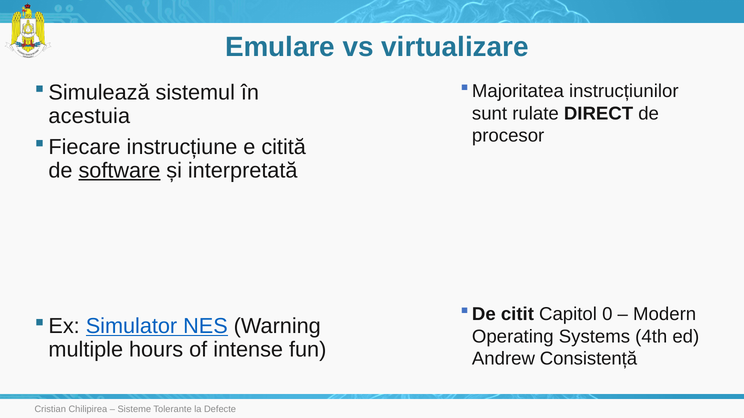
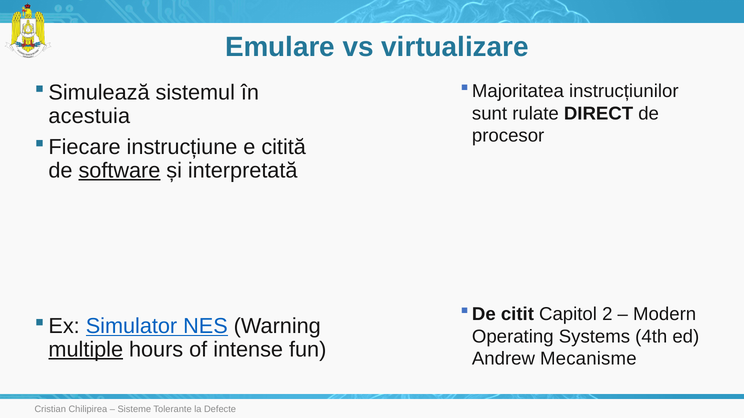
0: 0 -> 2
multiple underline: none -> present
Consistență: Consistență -> Mecanisme
